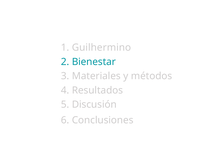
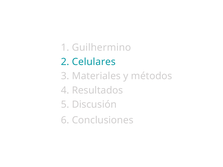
Bienestar: Bienestar -> Celulares
